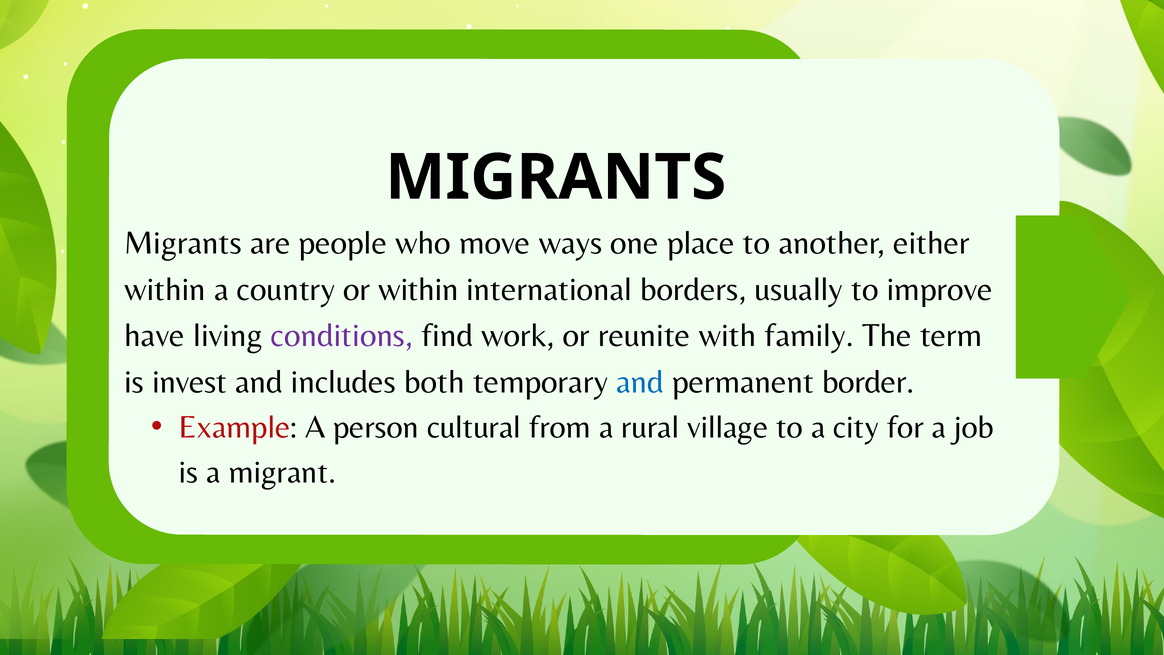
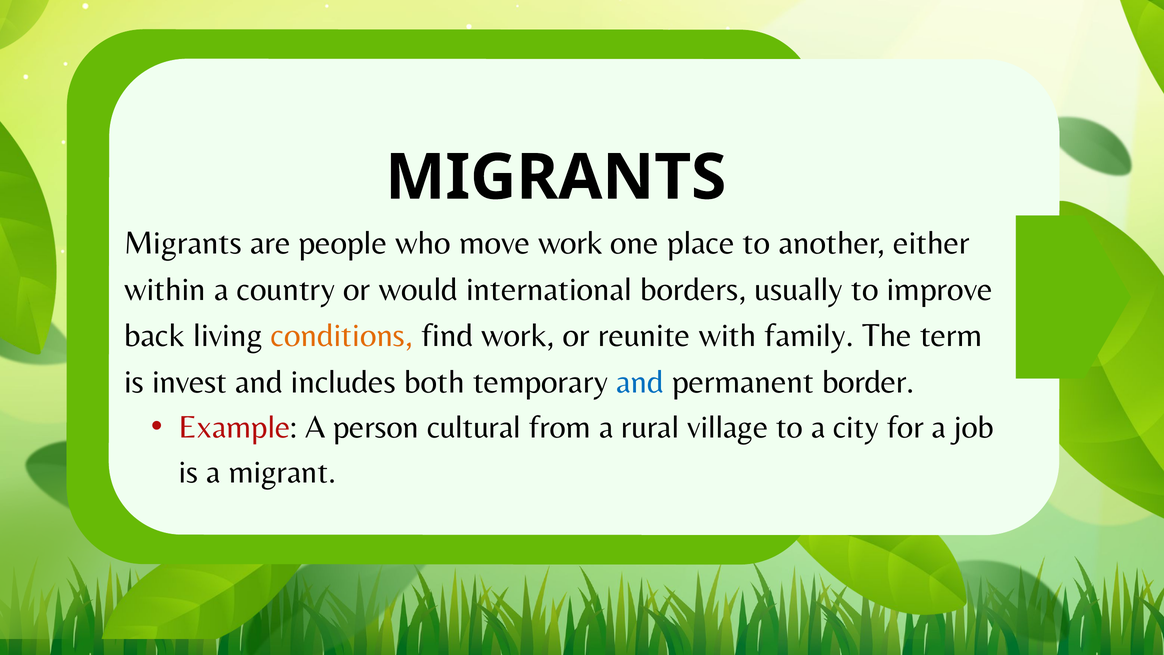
move ways: ways -> work
or within: within -> would
have: have -> back
conditions colour: purple -> orange
